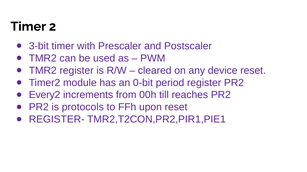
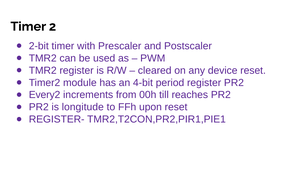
3-bit: 3-bit -> 2-bit
0-bit: 0-bit -> 4-bit
protocols: protocols -> longitude
